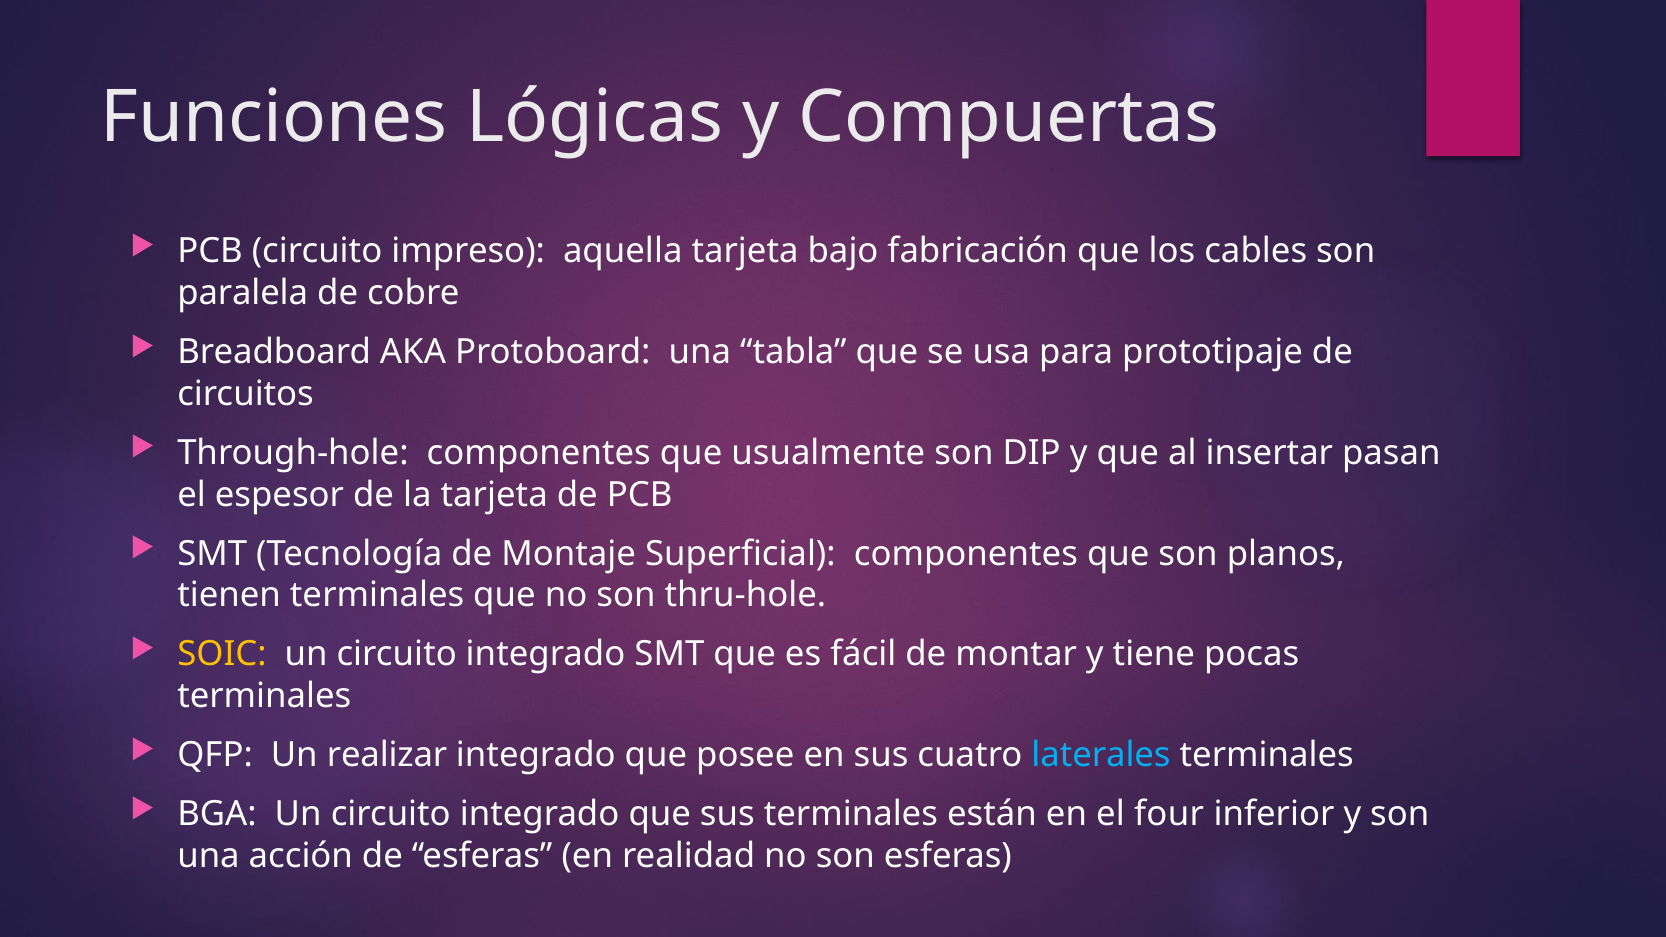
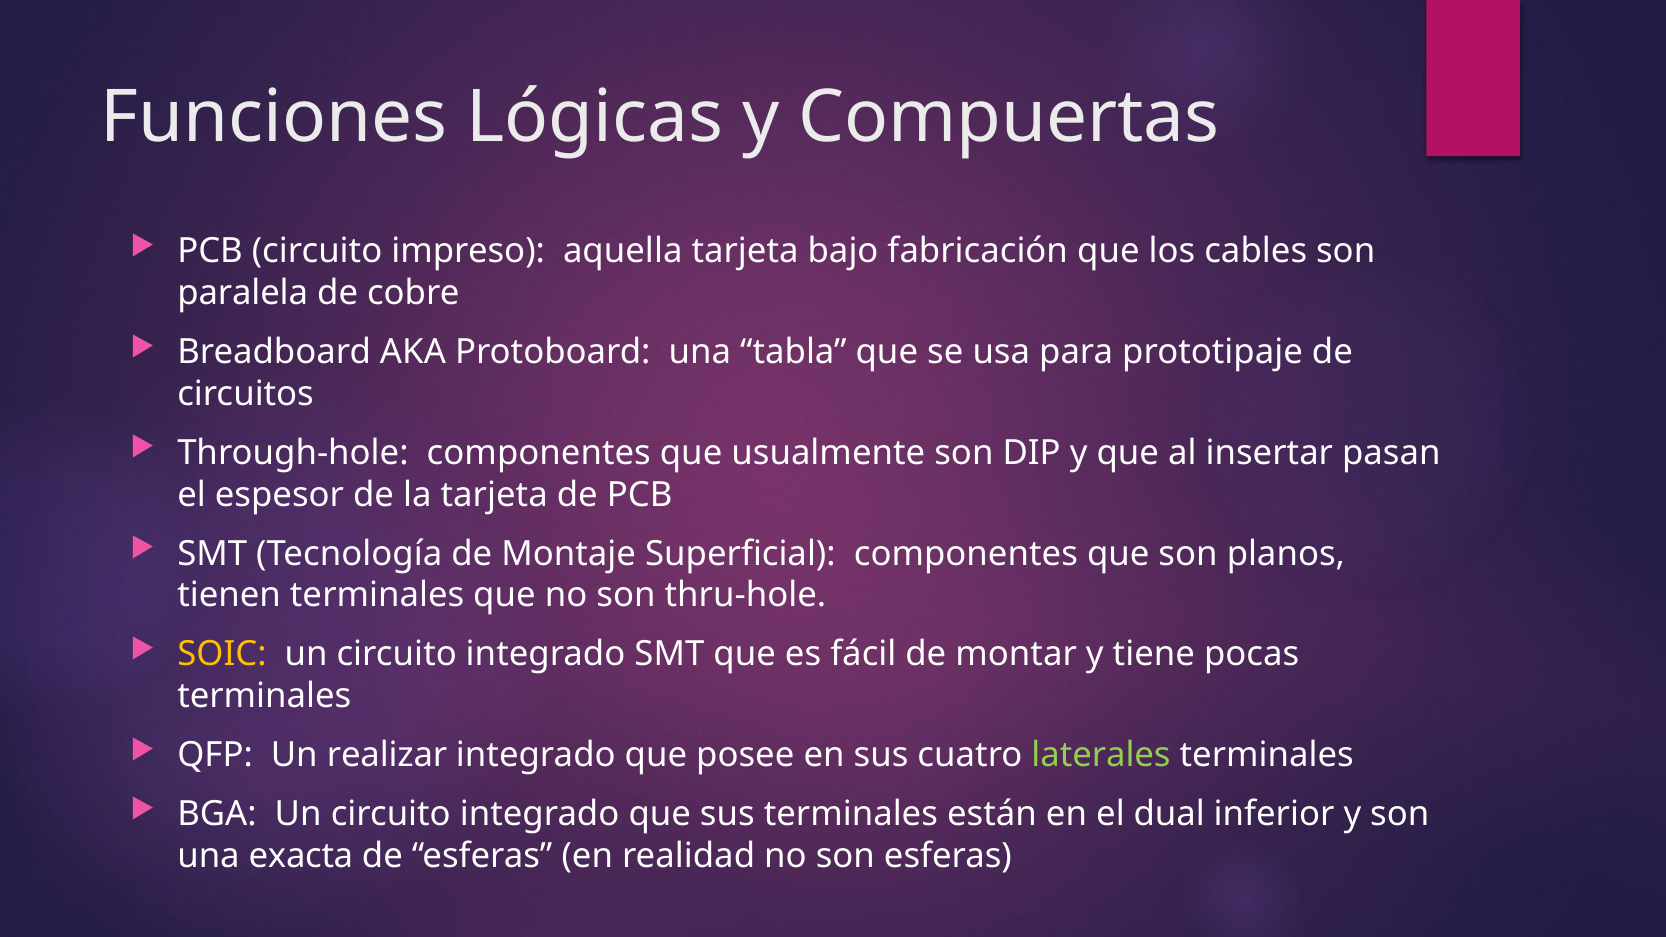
laterales colour: light blue -> light green
four: four -> dual
acción: acción -> exacta
